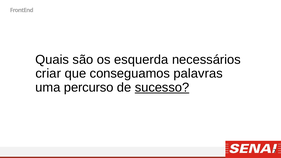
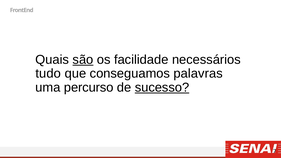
são underline: none -> present
esquerda: esquerda -> facilidade
criar: criar -> tudo
